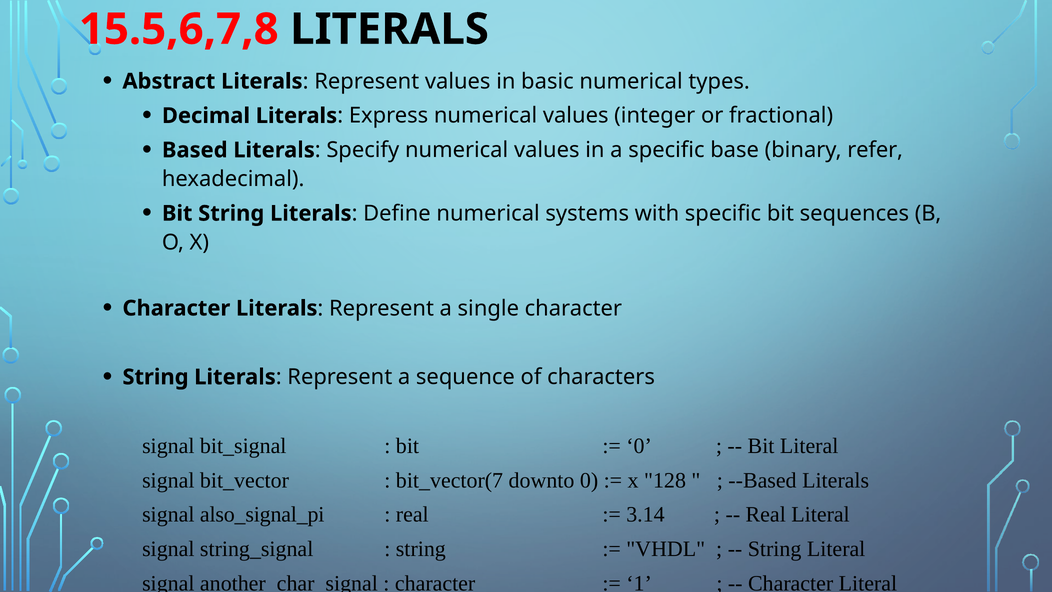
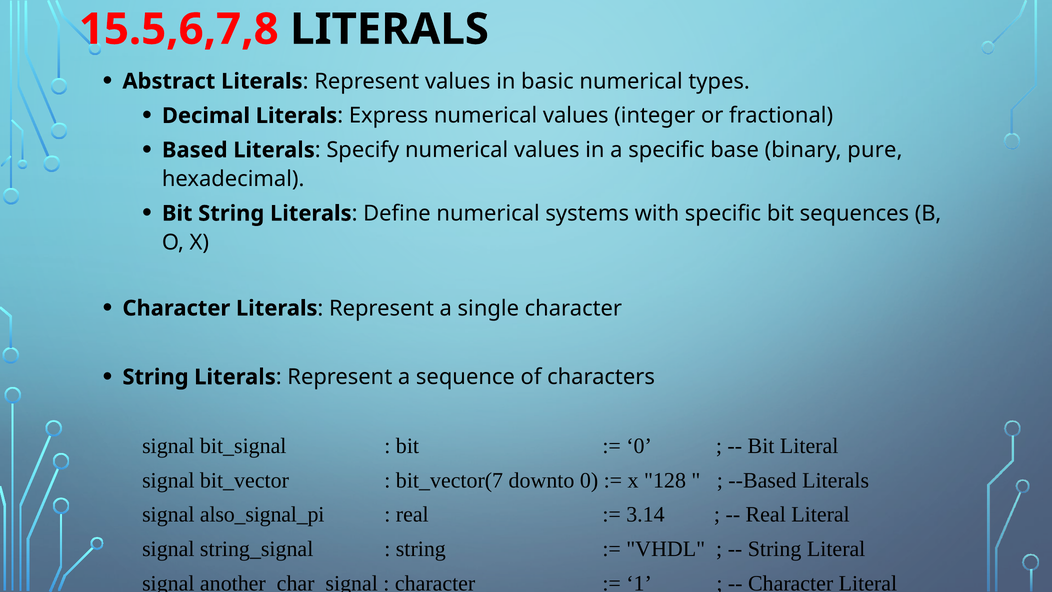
refer: refer -> pure
